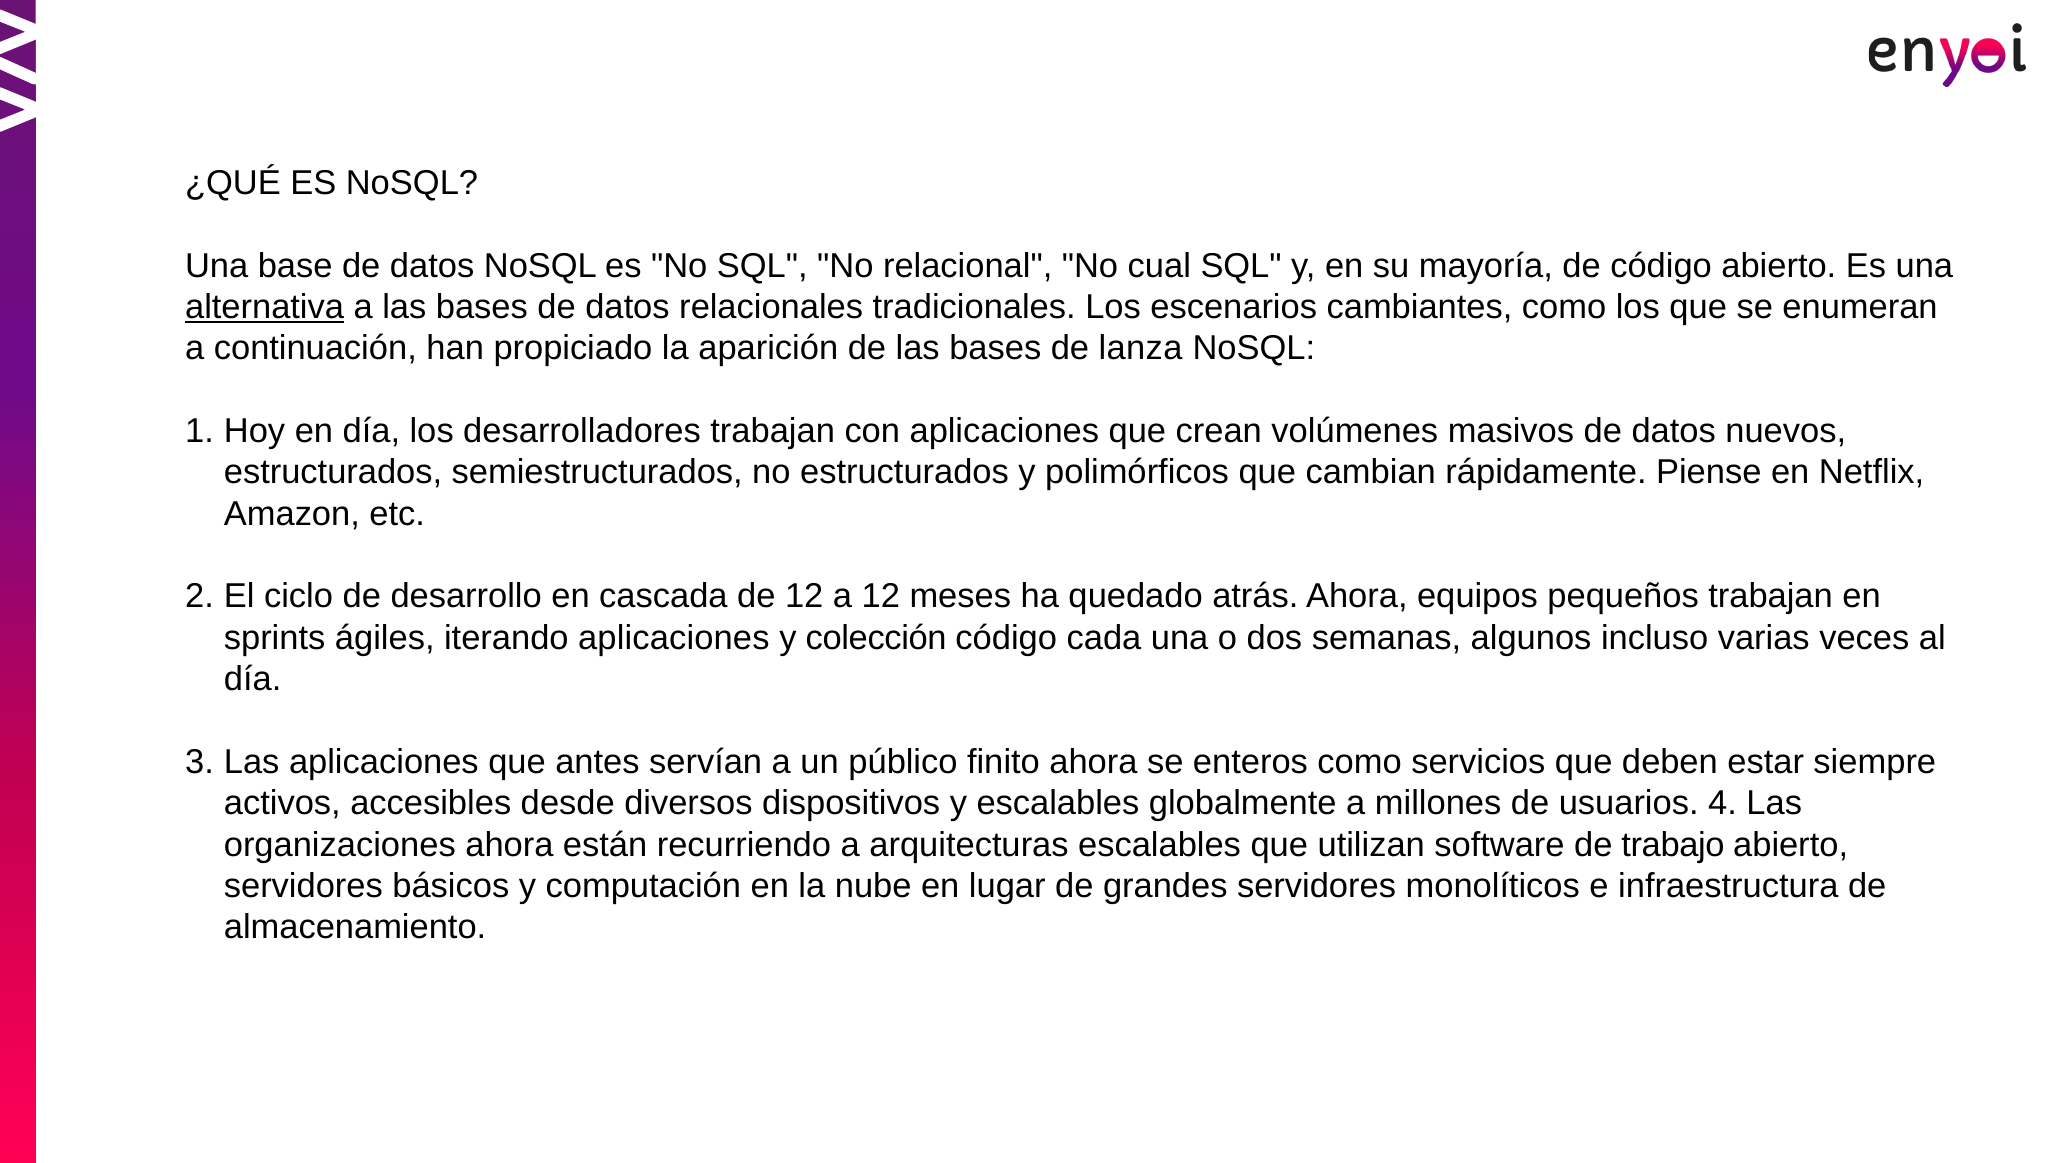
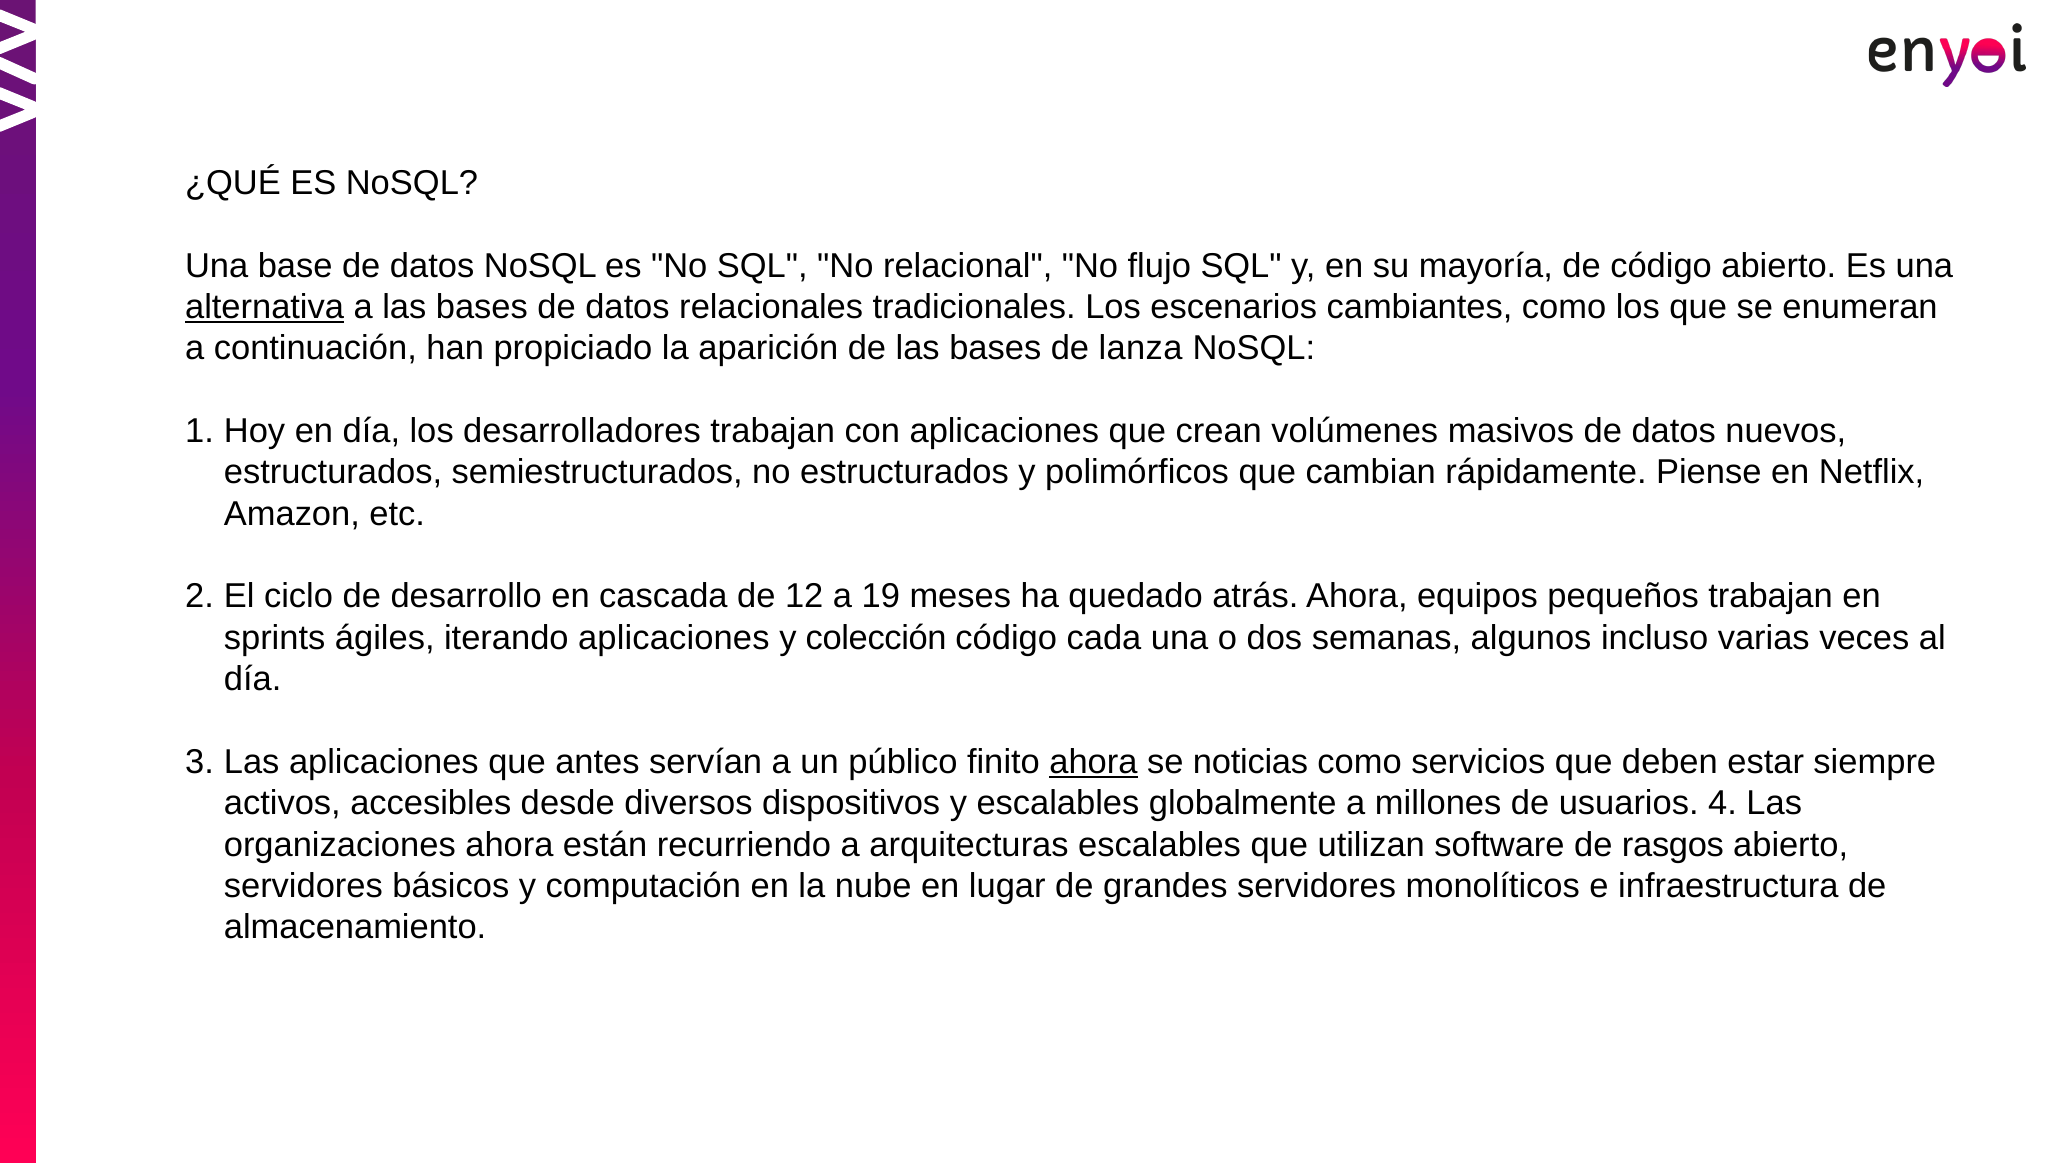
cual: cual -> flujo
a 12: 12 -> 19
ahora at (1093, 762) underline: none -> present
enteros: enteros -> noticias
trabajo: trabajo -> rasgos
